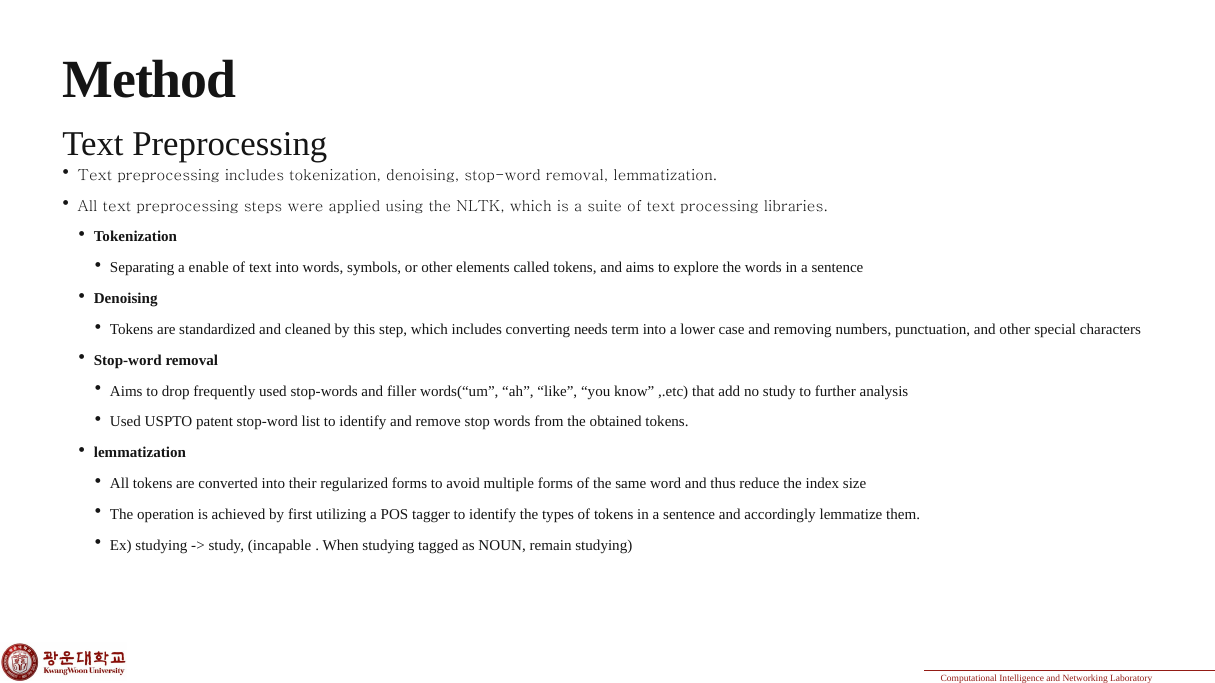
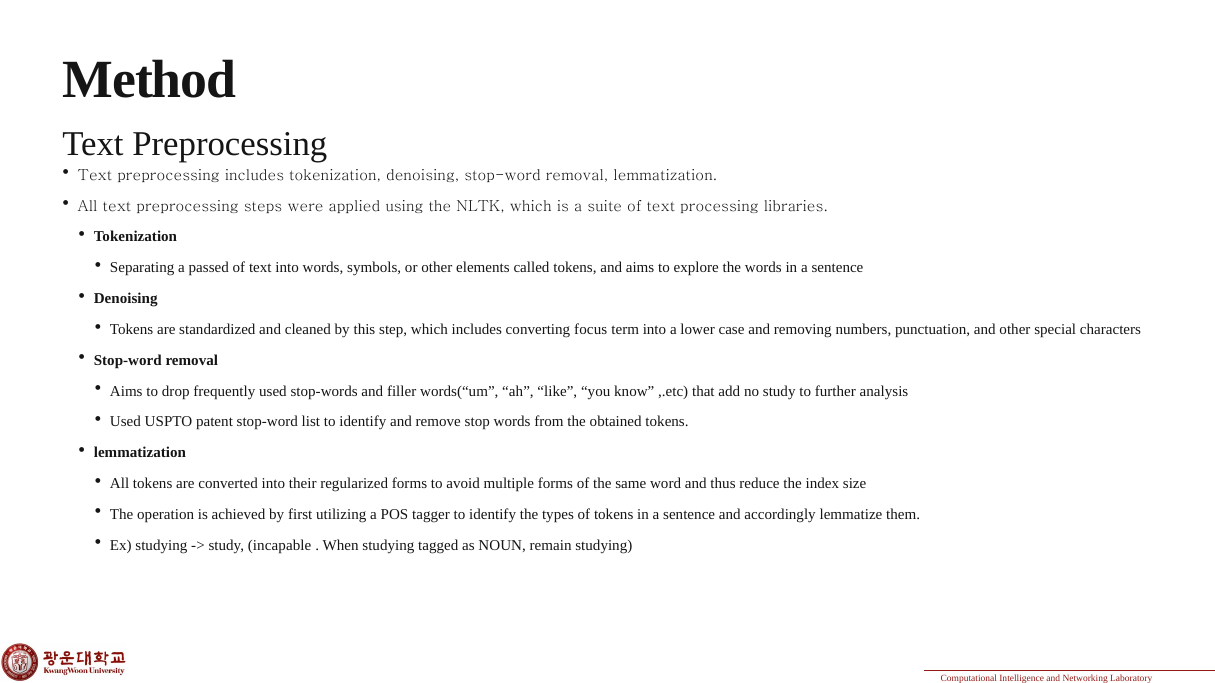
enable: enable -> passed
needs: needs -> focus
